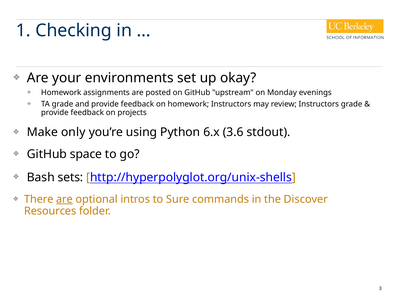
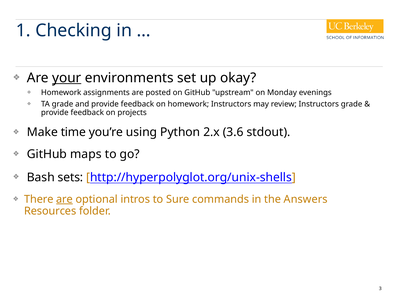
your underline: none -> present
only: only -> time
6.x: 6.x -> 2.x
space: space -> maps
Discover: Discover -> Answers
